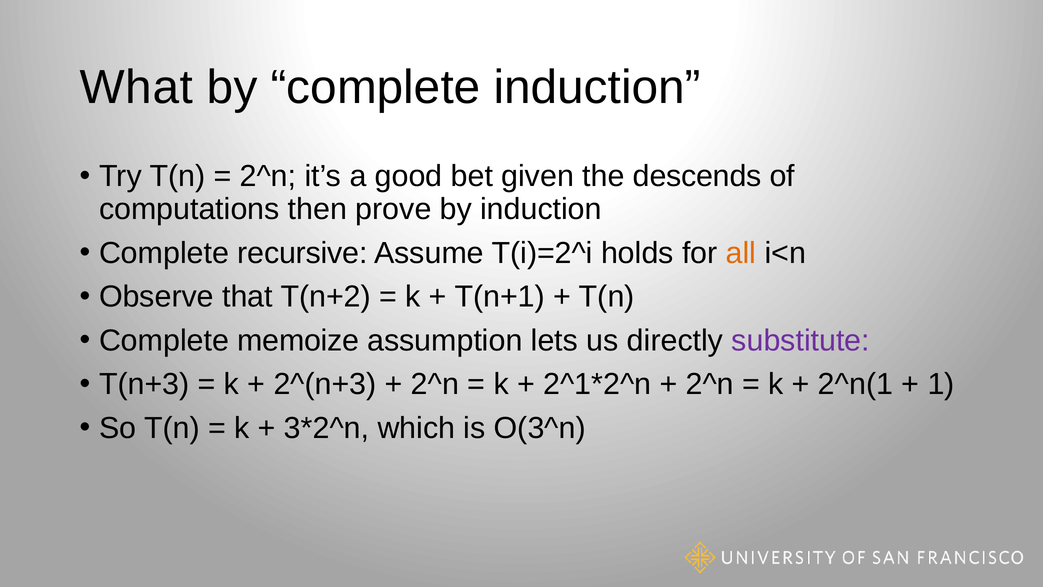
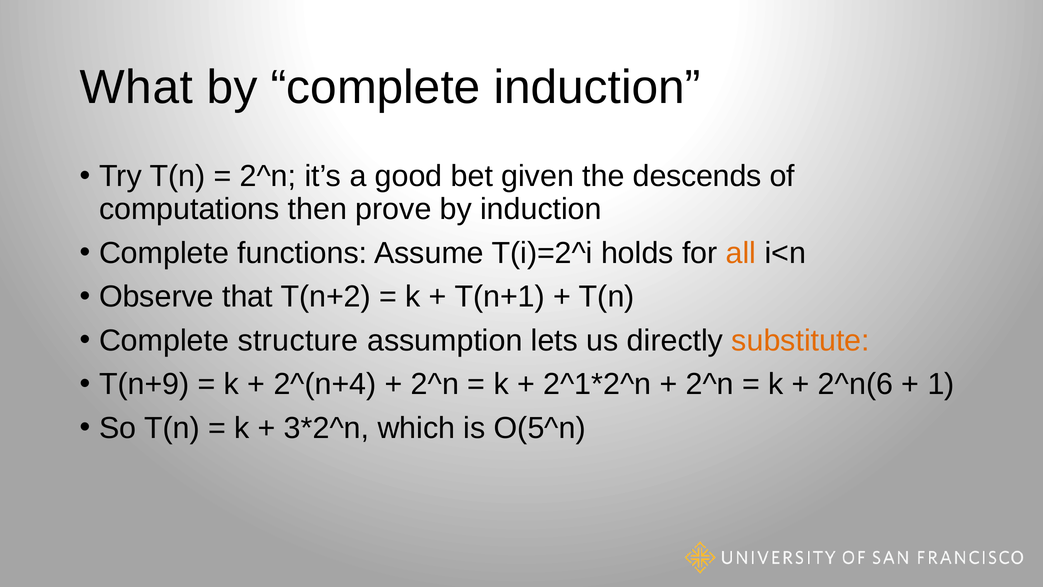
recursive: recursive -> functions
memoize: memoize -> structure
substitute colour: purple -> orange
T(n+3: T(n+3 -> T(n+9
2^(n+3: 2^(n+3 -> 2^(n+4
2^n(1: 2^n(1 -> 2^n(6
O(3^n: O(3^n -> O(5^n
